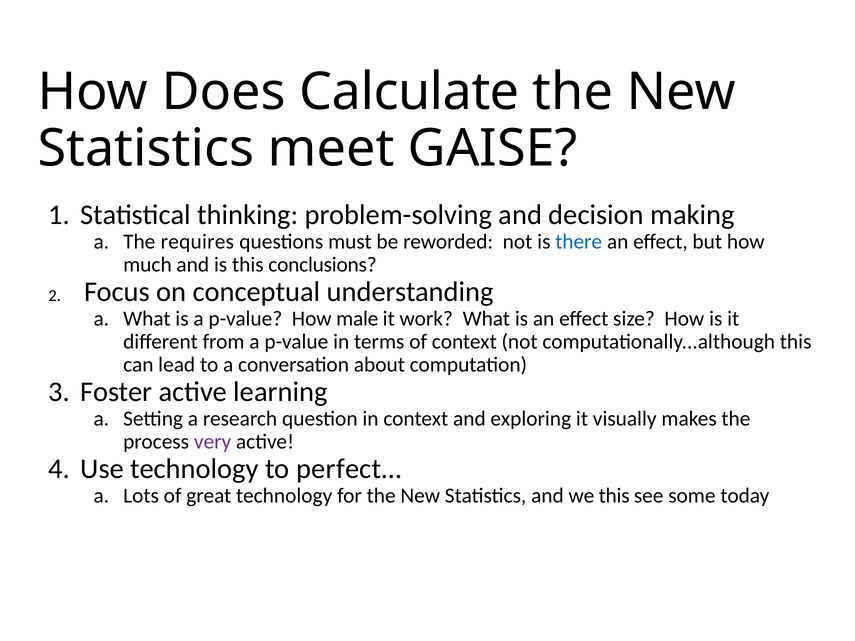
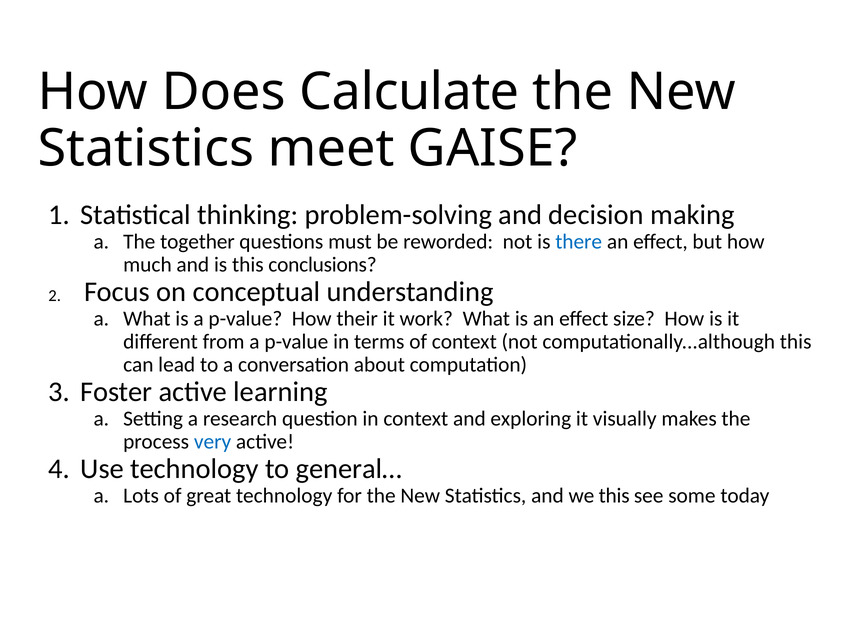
requires: requires -> together
male: male -> their
very colour: purple -> blue
perfect…: perfect… -> general…
